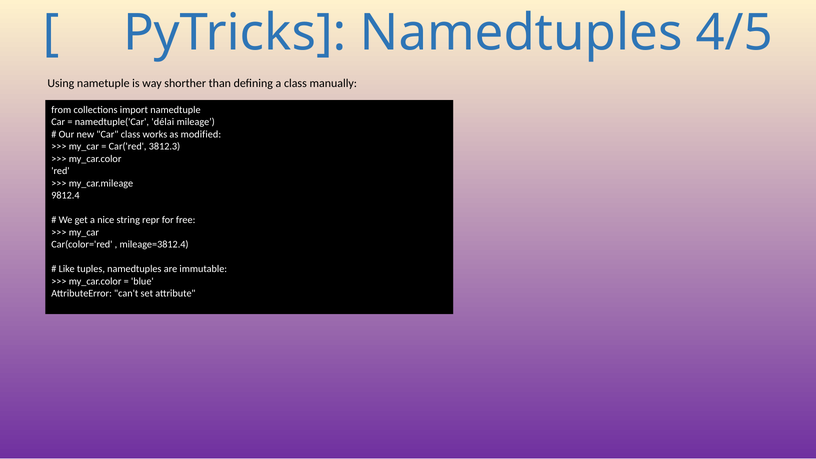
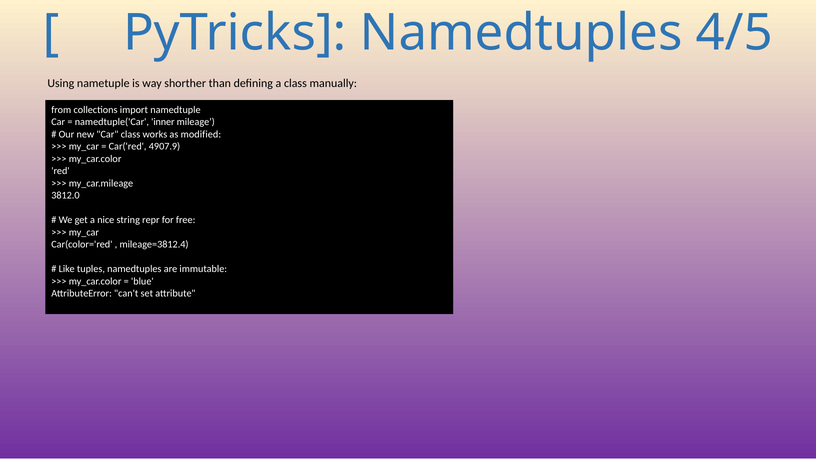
délai: délai -> inner
3812.3: 3812.3 -> 4907.9
9812.4: 9812.4 -> 3812.0
